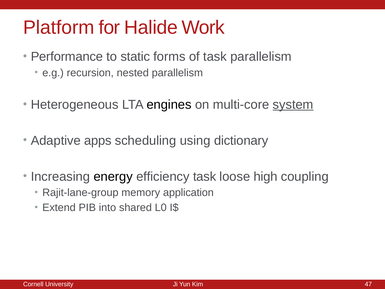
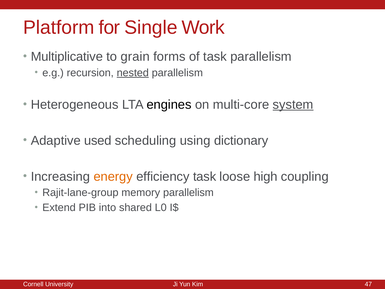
Halide: Halide -> Single
Performance: Performance -> Multiplicative
static: static -> grain
nested underline: none -> present
apps: apps -> used
energy colour: black -> orange
memory application: application -> parallelism
